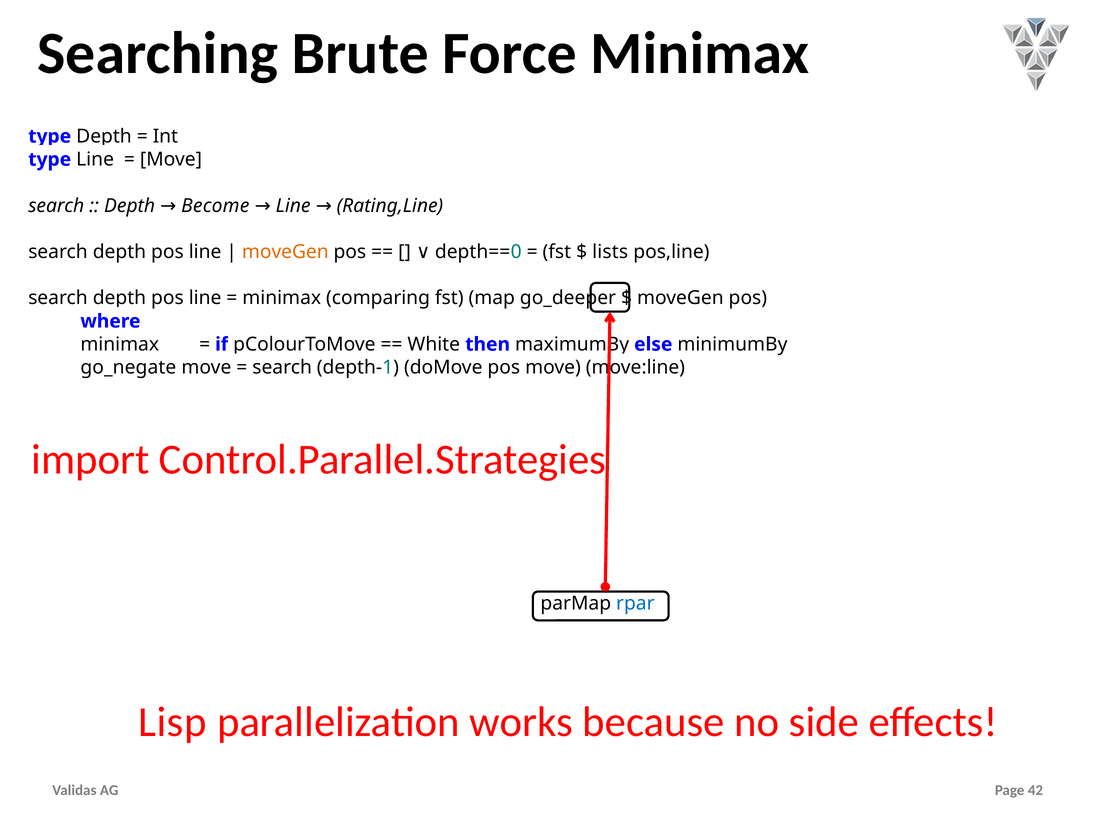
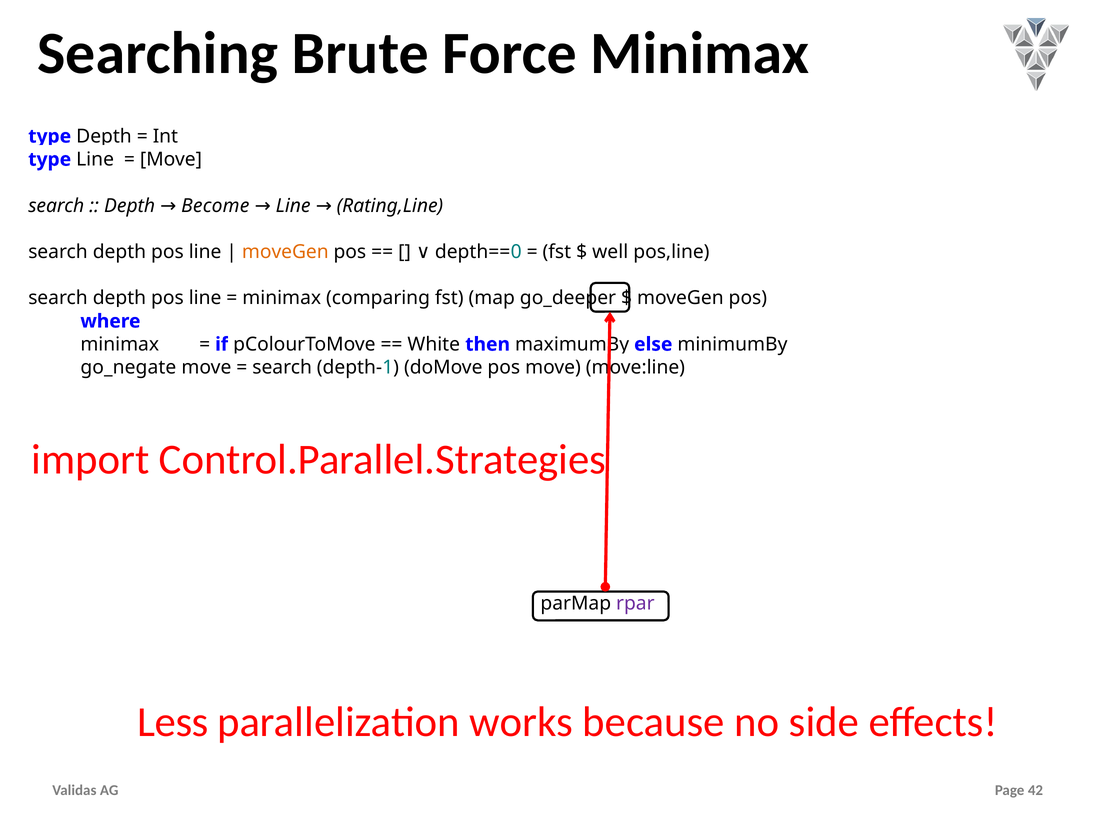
lists: lists -> well
rpar colour: blue -> purple
Lisp: Lisp -> Less
